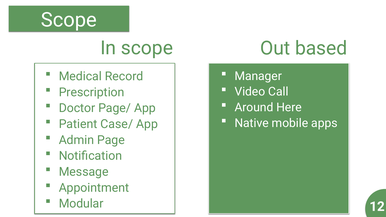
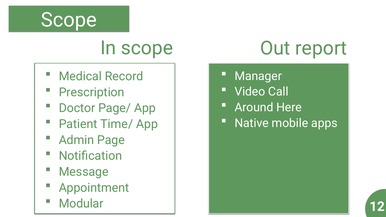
based: based -> report
Case/: Case/ -> Time/
